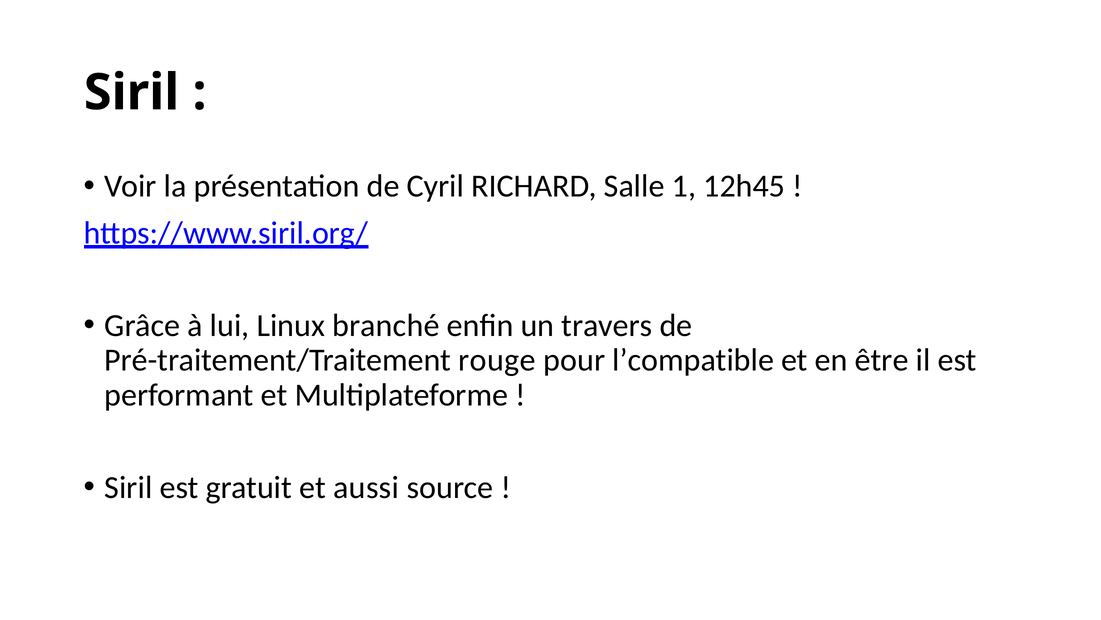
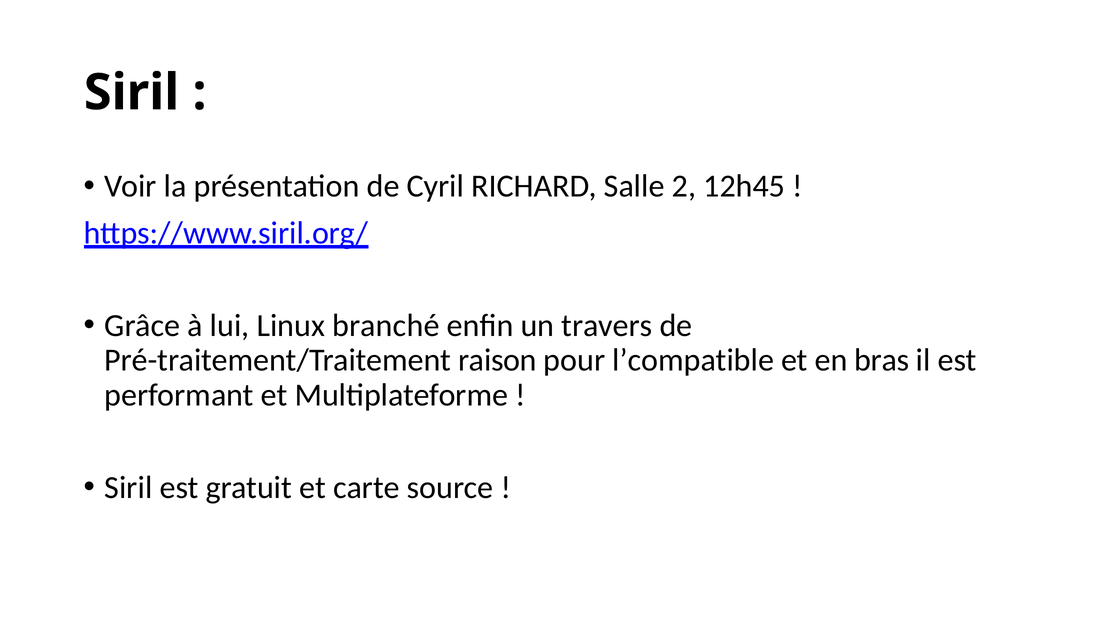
1: 1 -> 2
rouge: rouge -> raison
être: être -> bras
aussi: aussi -> carte
